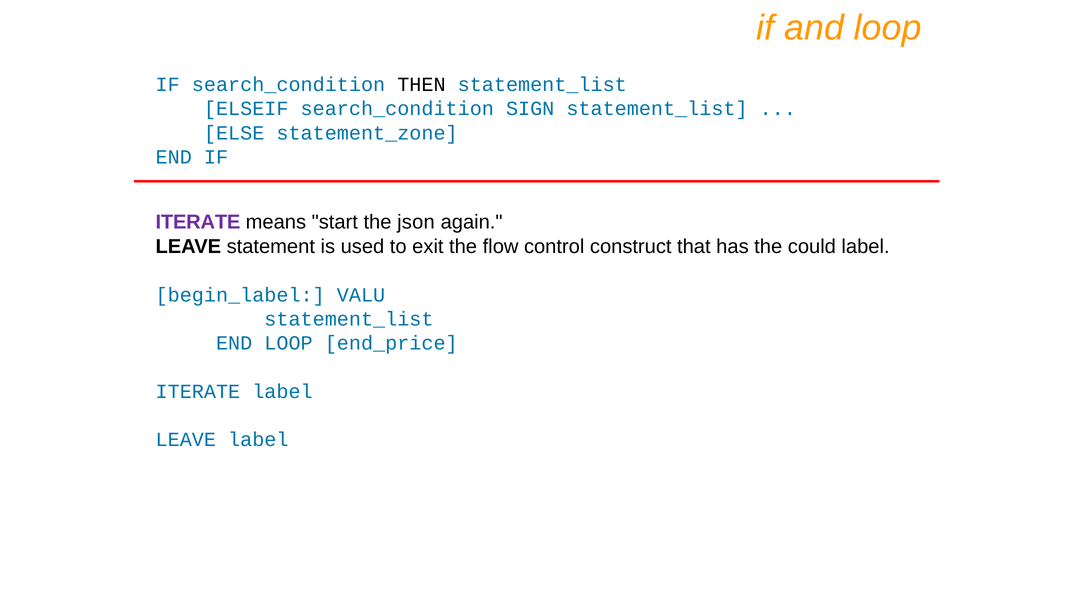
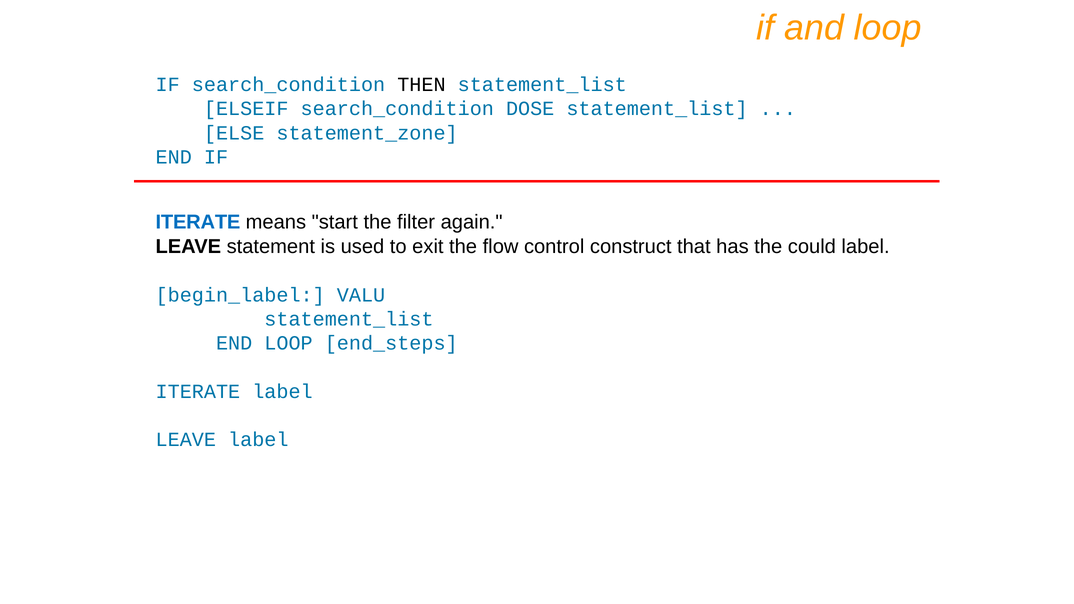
SIGN: SIGN -> DOSE
ITERATE at (198, 222) colour: purple -> blue
json: json -> filter
end_price: end_price -> end_steps
